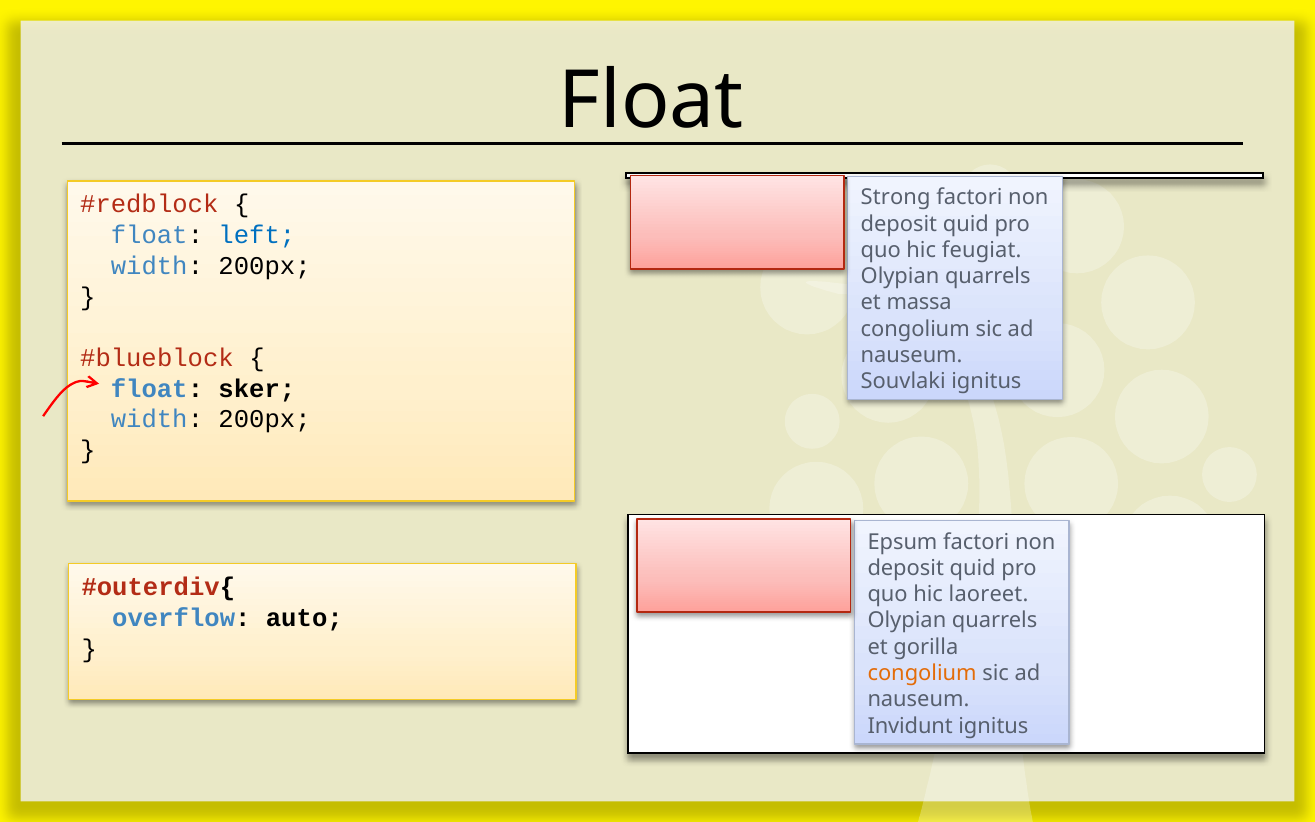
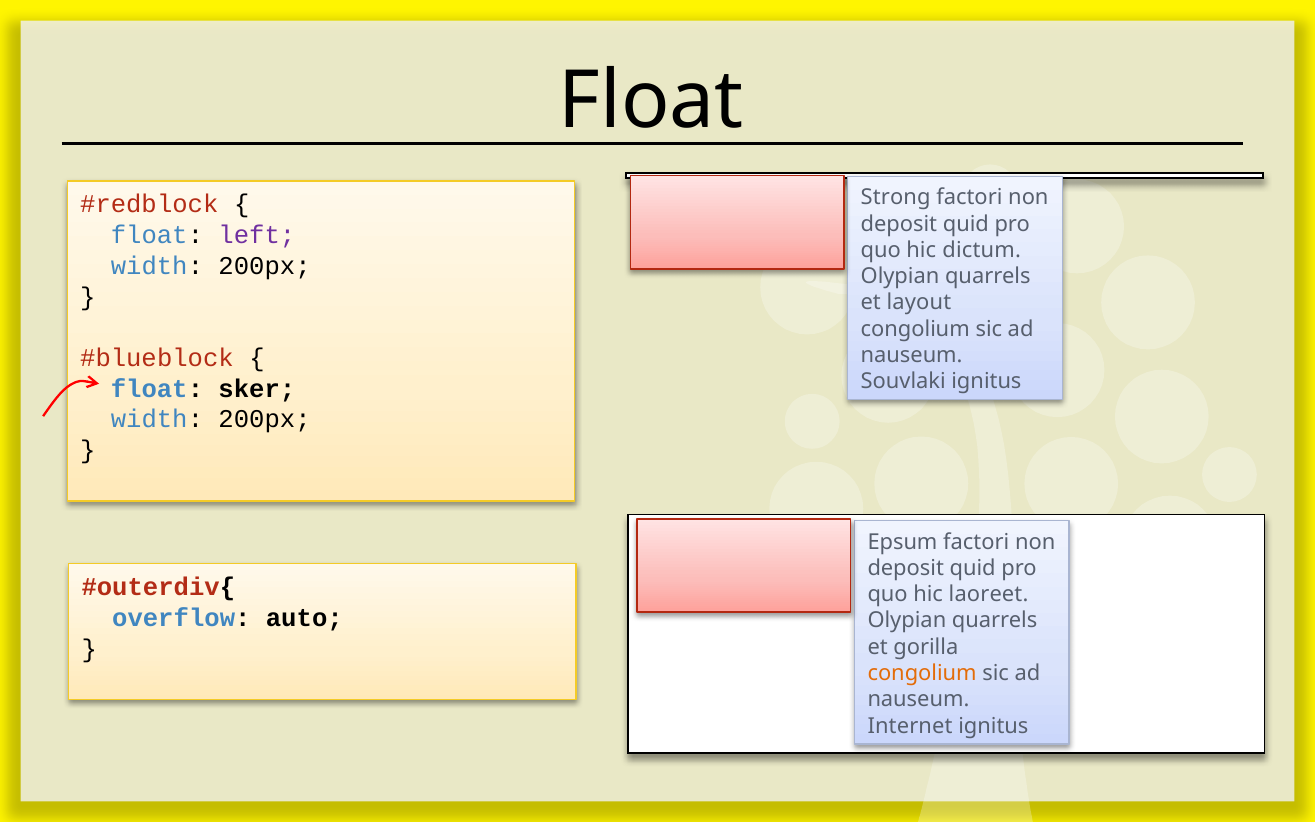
left colour: blue -> purple
feugiat: feugiat -> dictum
massa: massa -> layout
Invidunt: Invidunt -> Internet
